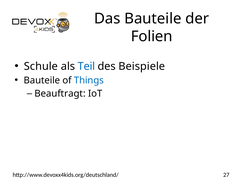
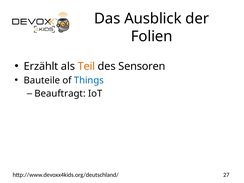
Das Bauteile: Bauteile -> Ausblick
Schule: Schule -> Erzählt
Teil colour: blue -> orange
Beispiele: Beispiele -> Sensoren
